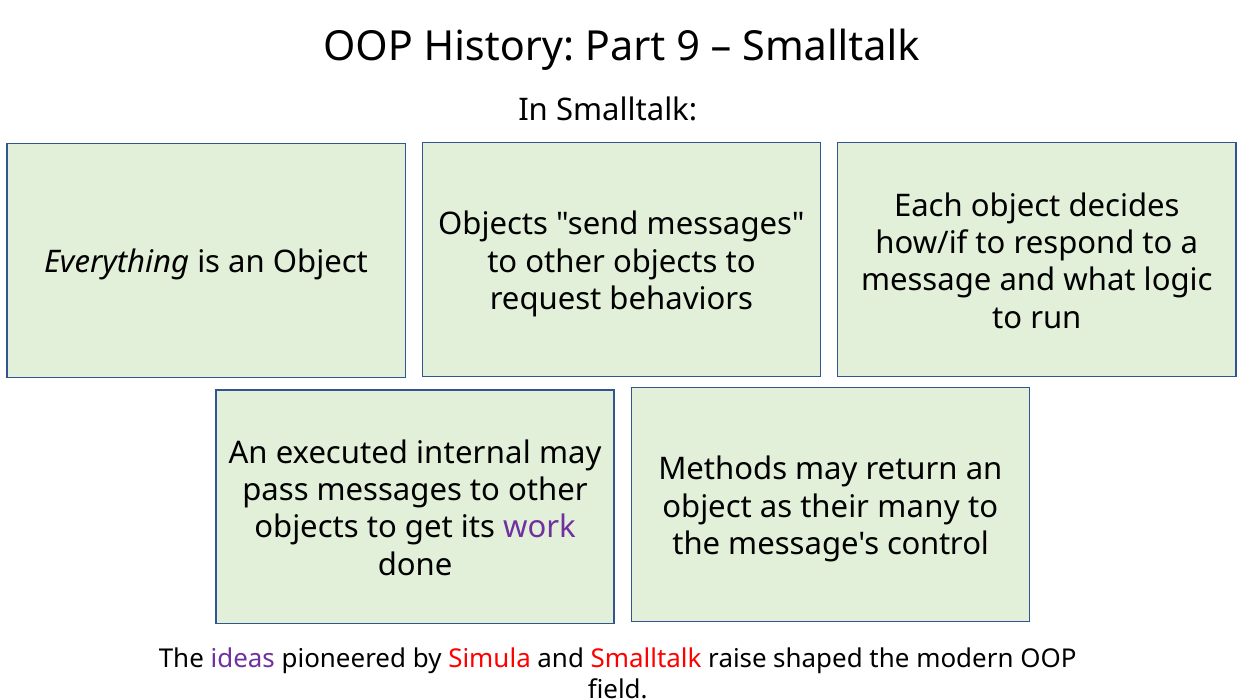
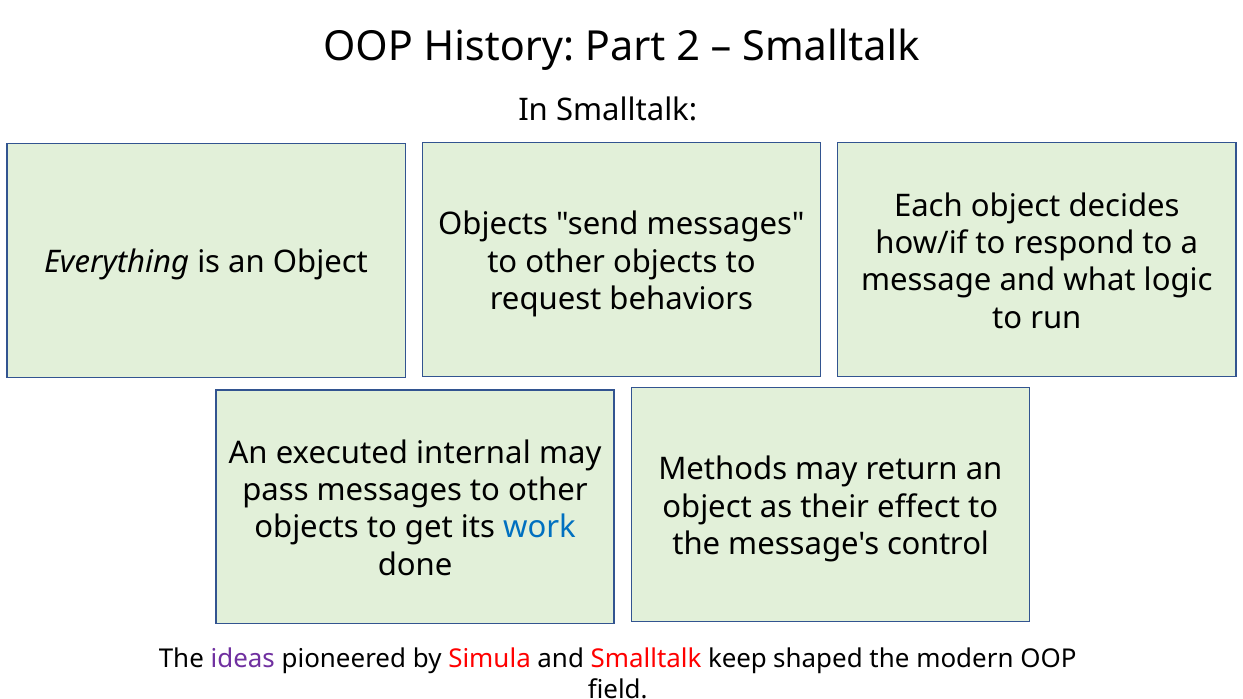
9: 9 -> 2
many: many -> effect
work colour: purple -> blue
raise: raise -> keep
